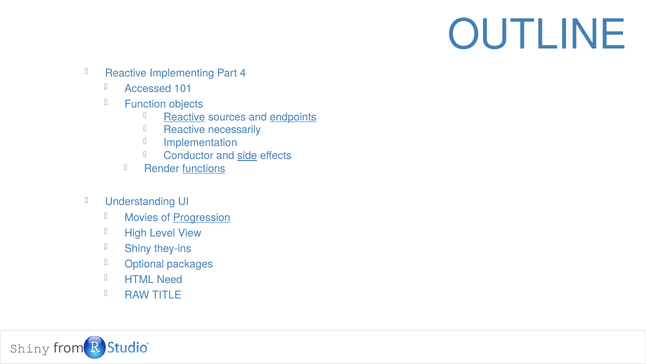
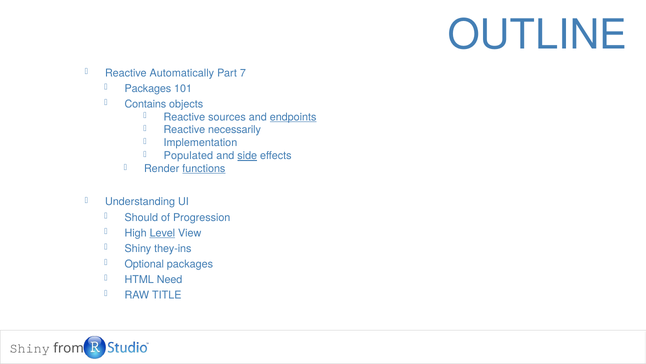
Implementing: Implementing -> Automatically
4: 4 -> 7
Accessed at (148, 88): Accessed -> Packages
Function: Function -> Contains
Reactive at (184, 117) underline: present -> none
Conductor: Conductor -> Populated
Movies: Movies -> Should
Progression underline: present -> none
Level underline: none -> present
